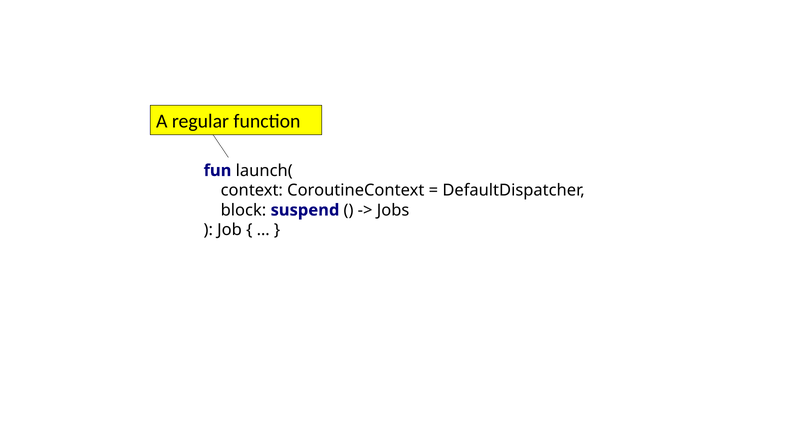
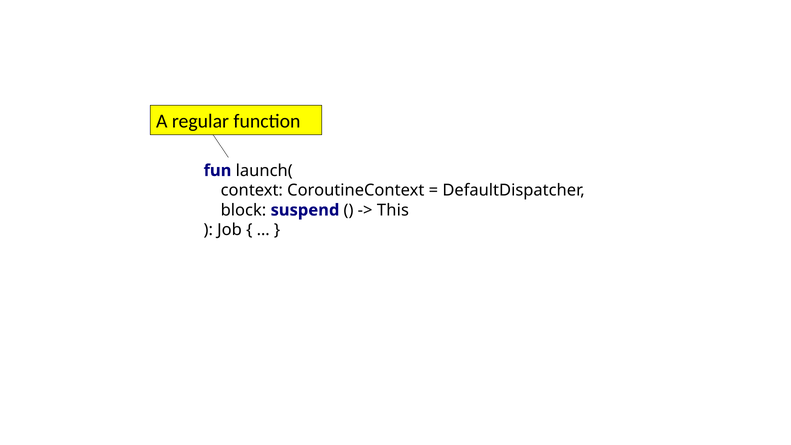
Jobs: Jobs -> This
